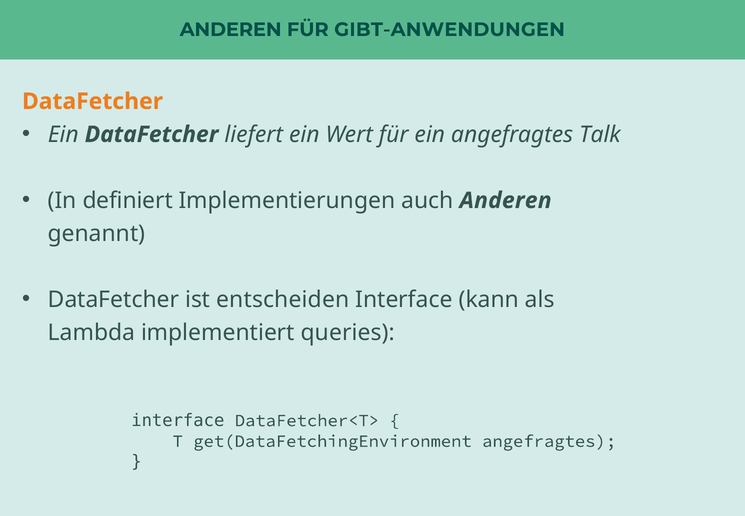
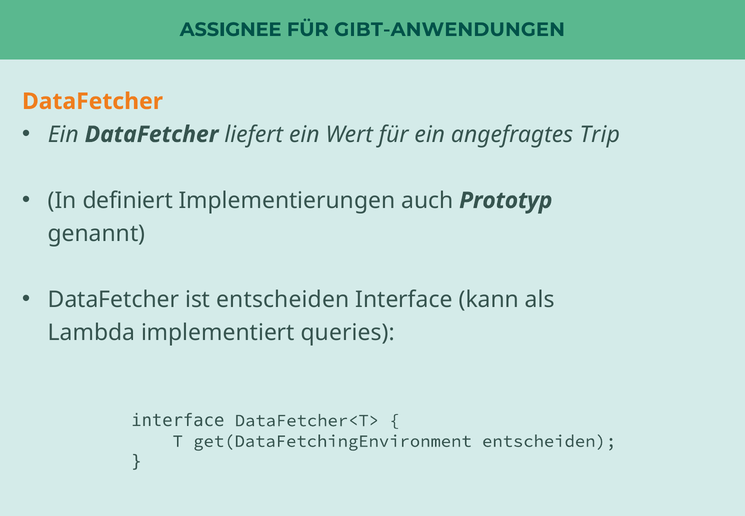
ANDEREN at (231, 30): ANDEREN -> ASSIGNEE
Talk: Talk -> Trip
auch Anderen: Anderen -> Prototyp
get(DataFetchingEnvironment angefragtes: angefragtes -> entscheiden
